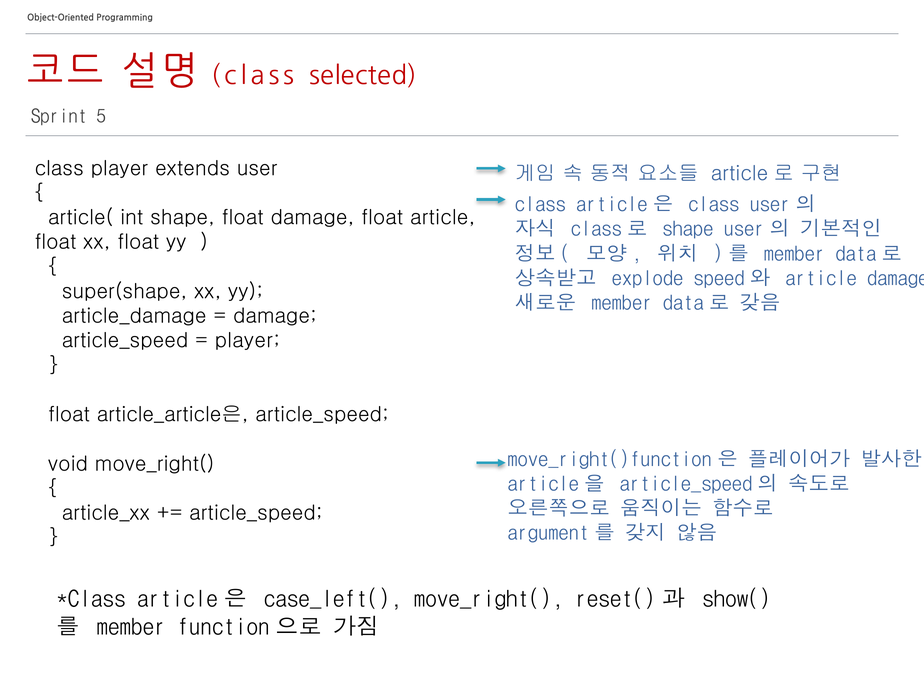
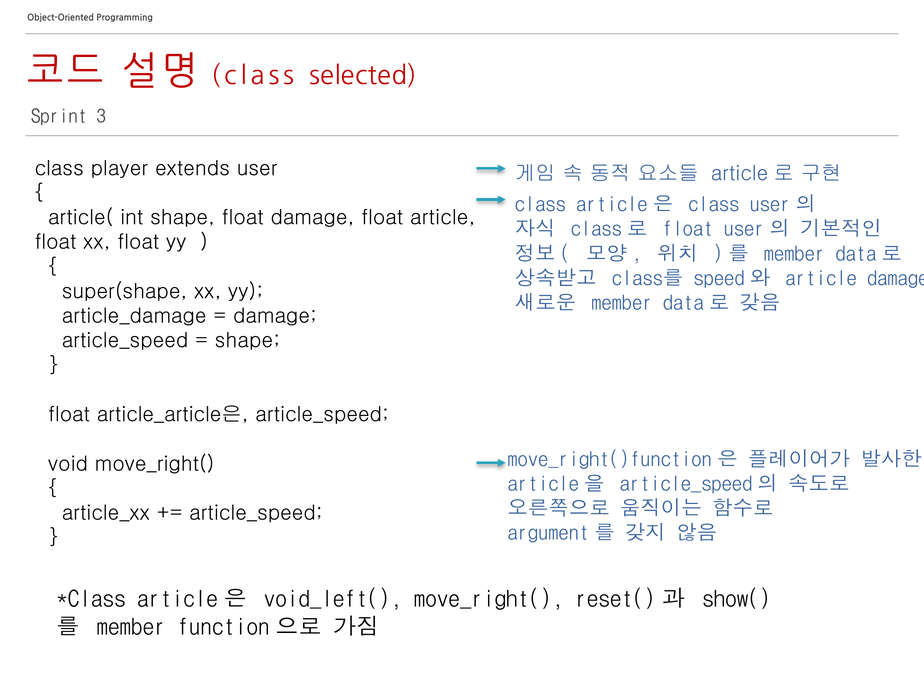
5: 5 -> 3
shape at (688, 229): shape -> float
explode: explode -> class를
player at (247, 341): player -> shape
case_left(: case_left( -> void_left(
